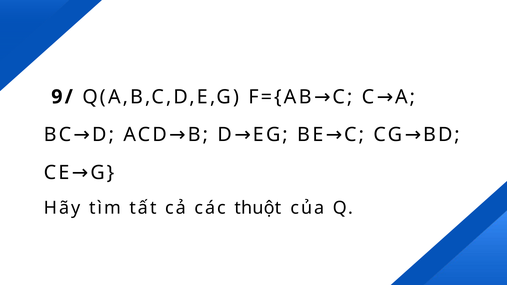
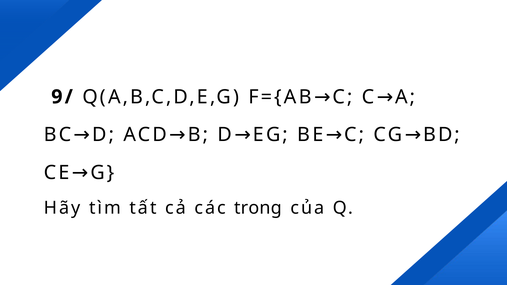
thuột: thuột -> trong
